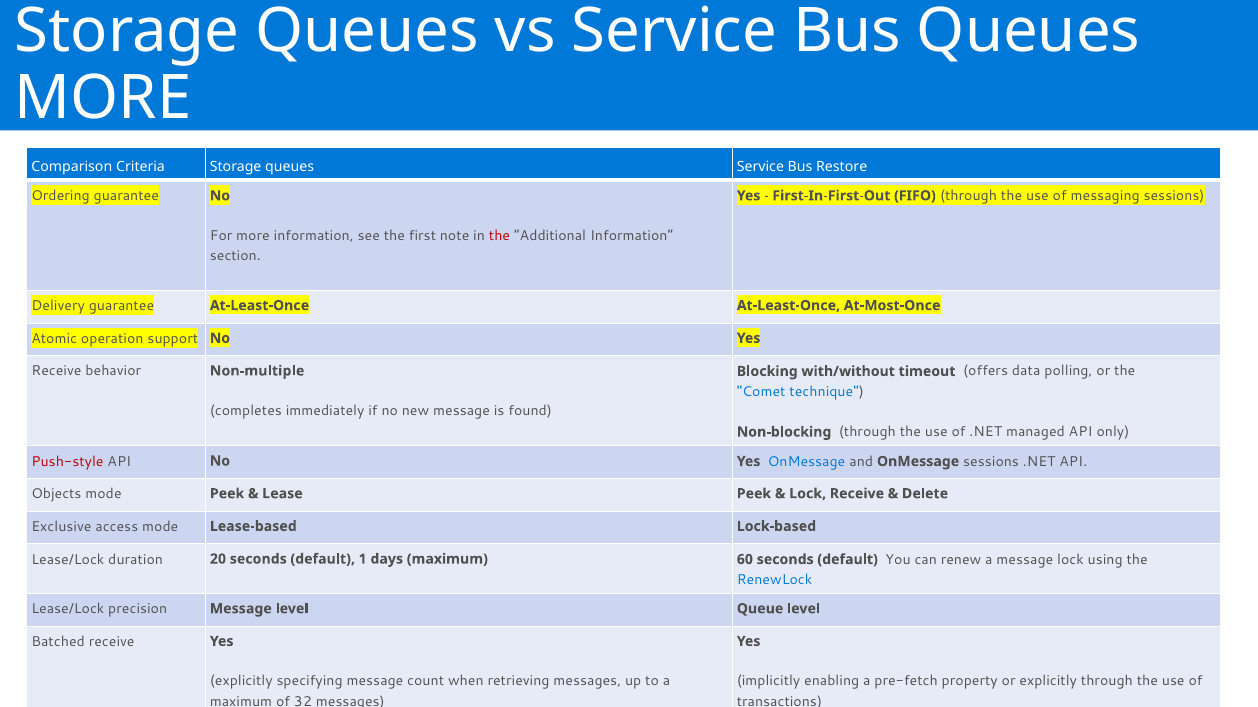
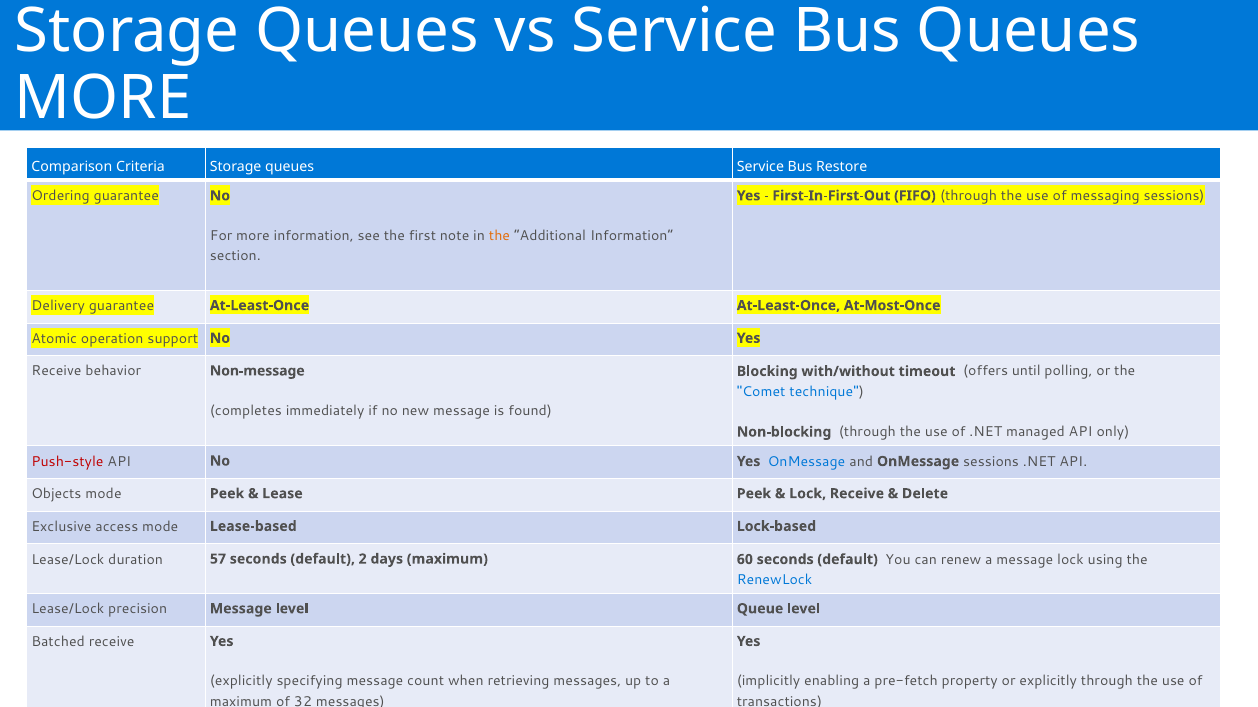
the at (499, 236) colour: red -> orange
Non-multiple: Non-multiple -> Non-message
data: data -> until
20: 20 -> 57
1: 1 -> 2
